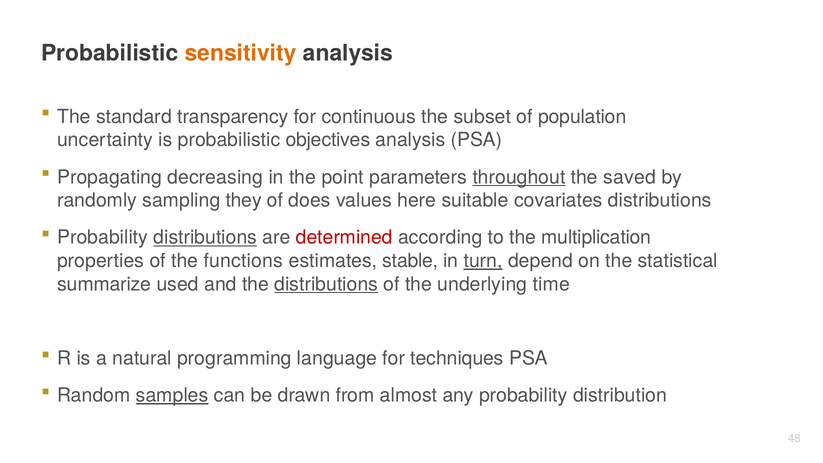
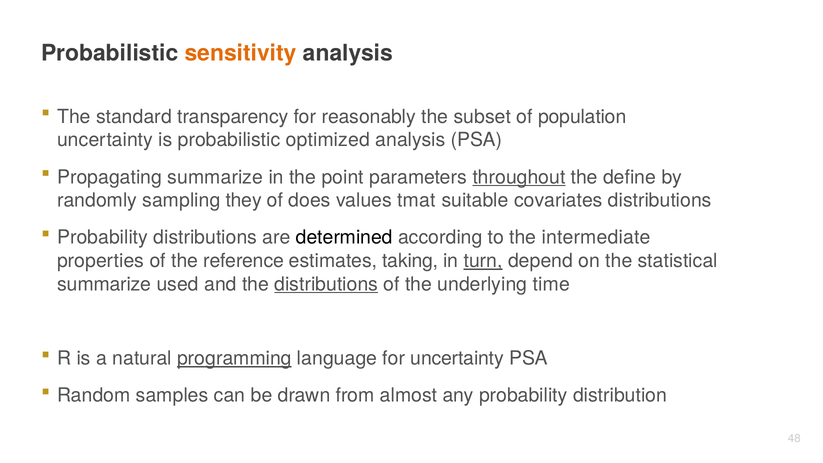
continuous: continuous -> reasonably
objectives: objectives -> optimized
Propagating decreasing: decreasing -> summarize
saved: saved -> define
here: here -> tmat
distributions at (205, 238) underline: present -> none
determined colour: red -> black
multiplication: multiplication -> intermediate
functions: functions -> reference
stable: stable -> taking
programming underline: none -> present
for techniques: techniques -> uncertainty
samples underline: present -> none
